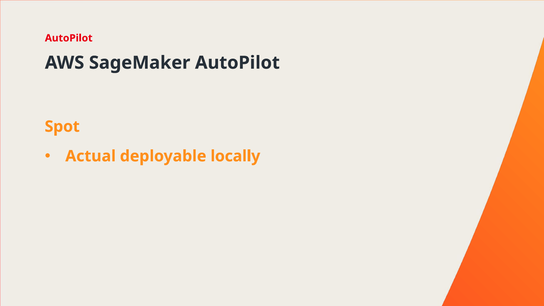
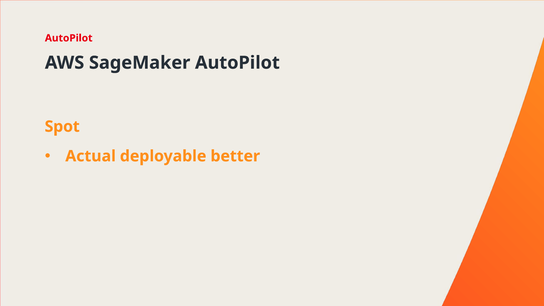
locally: locally -> better
